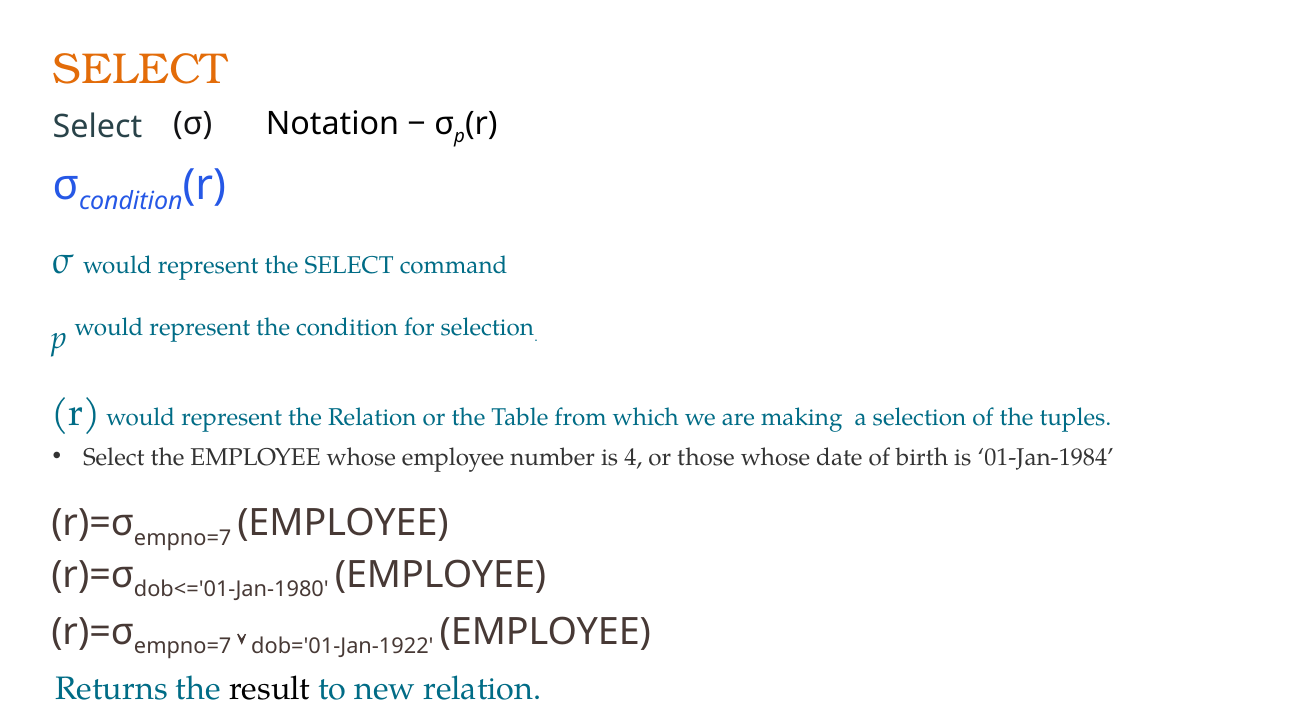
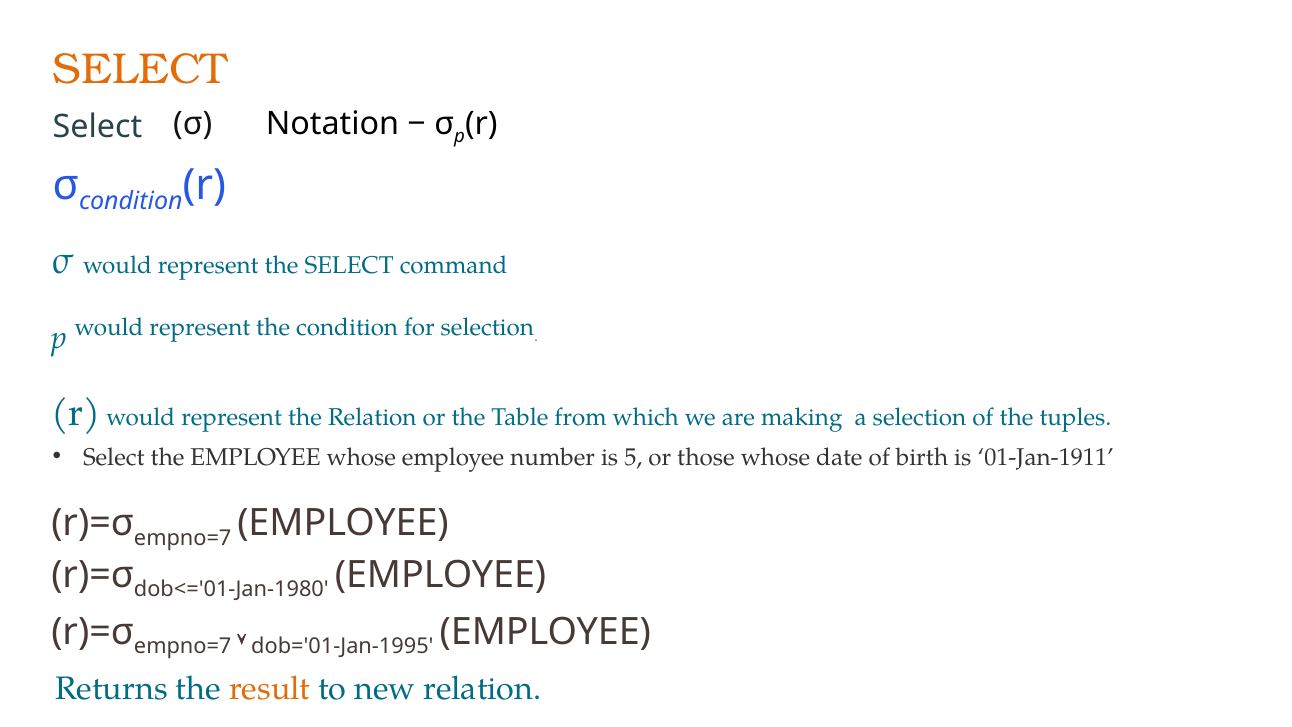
4: 4 -> 5
01-Jan-1984: 01-Jan-1984 -> 01-Jan-1911
dob='01-Jan-1922: dob='01-Jan-1922 -> dob='01-Jan-1995
result colour: black -> orange
